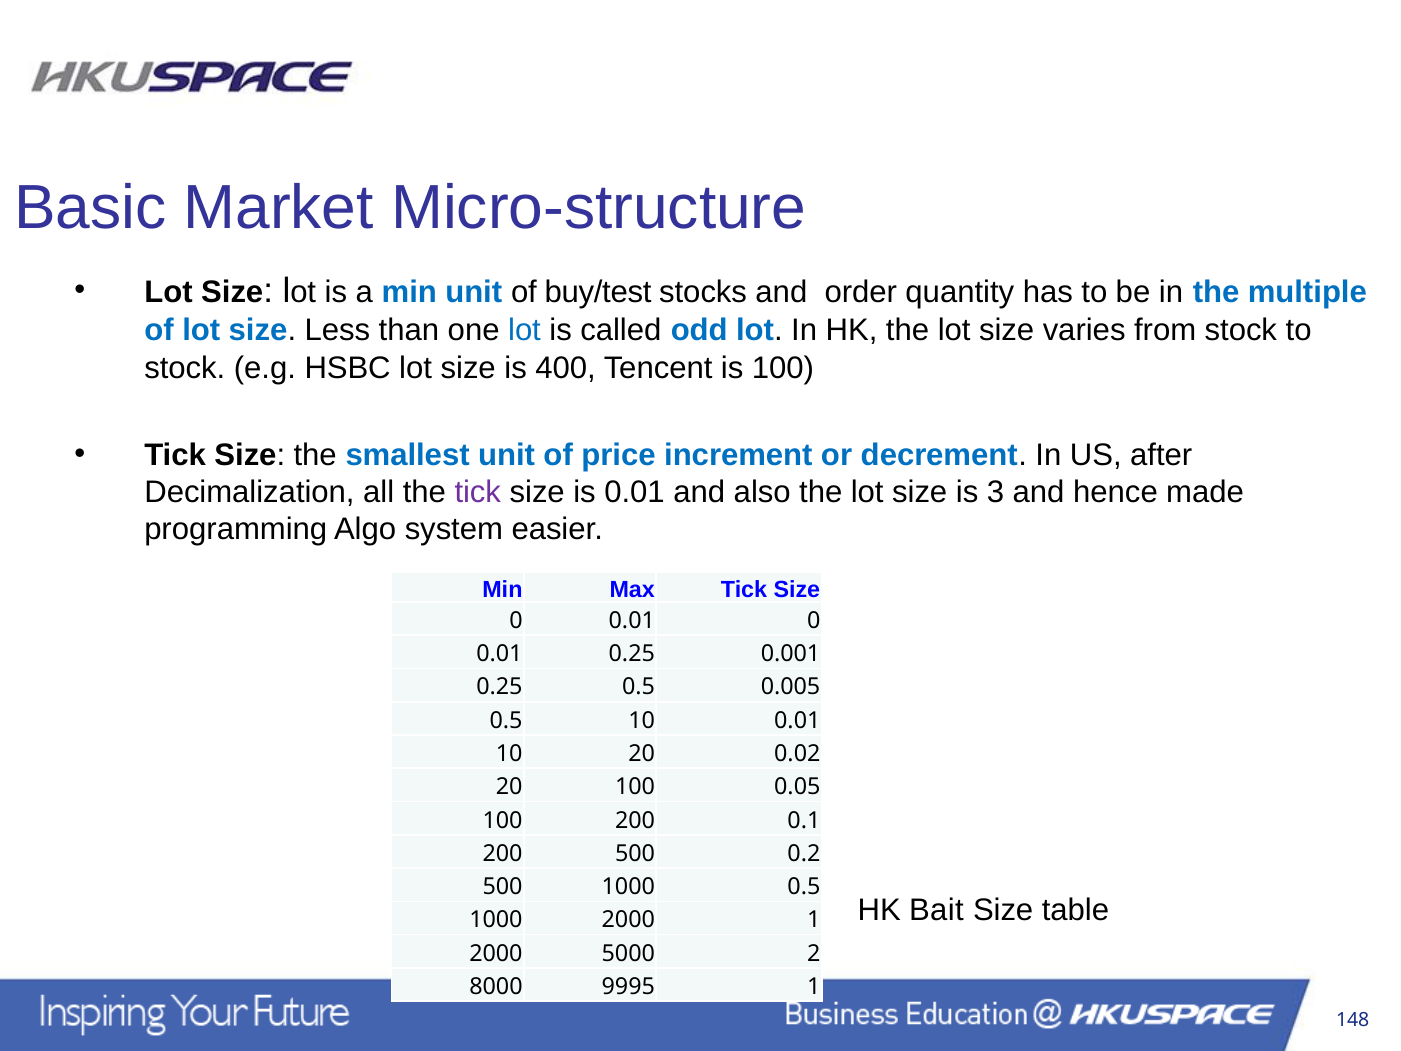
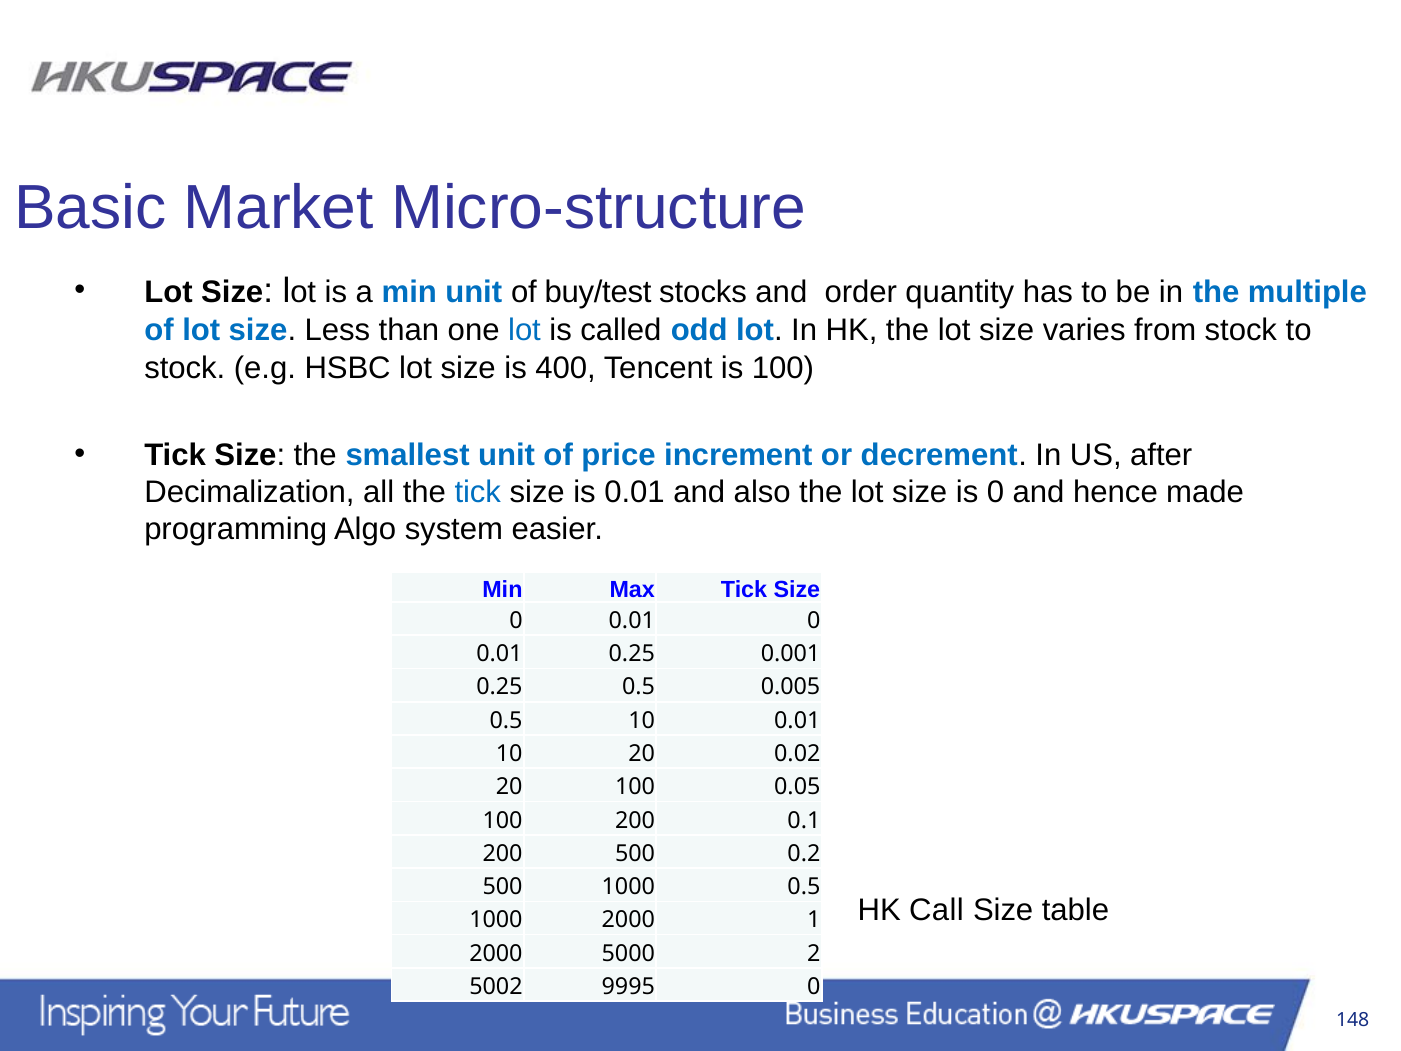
tick at (478, 492) colour: purple -> blue
is 3: 3 -> 0
Bait: Bait -> Call
8000: 8000 -> 5002
9995 1: 1 -> 0
